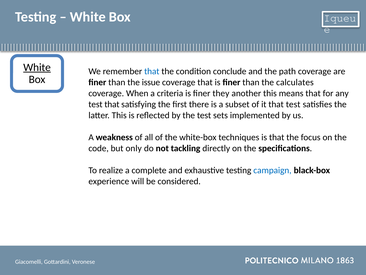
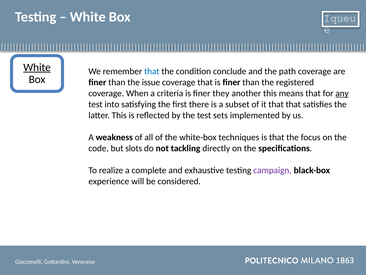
calculates: calculates -> registered
any underline: none -> present
test that: that -> into
that test: test -> that
only: only -> slots
campaign colour: blue -> purple
